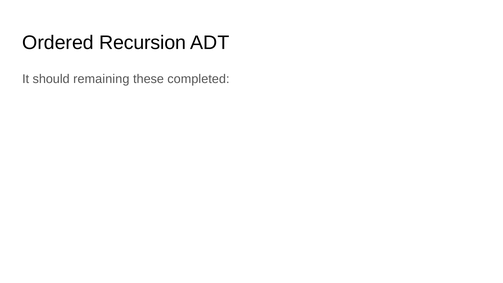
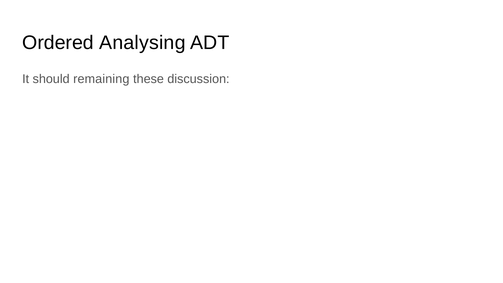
Recursion: Recursion -> Analysing
completed: completed -> discussion
